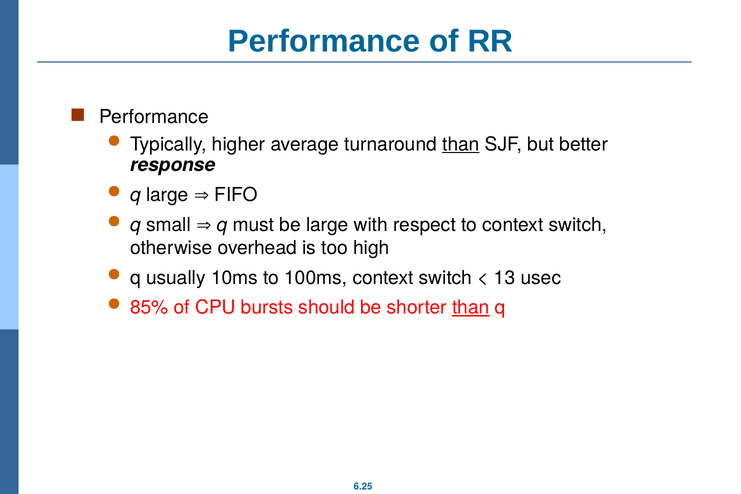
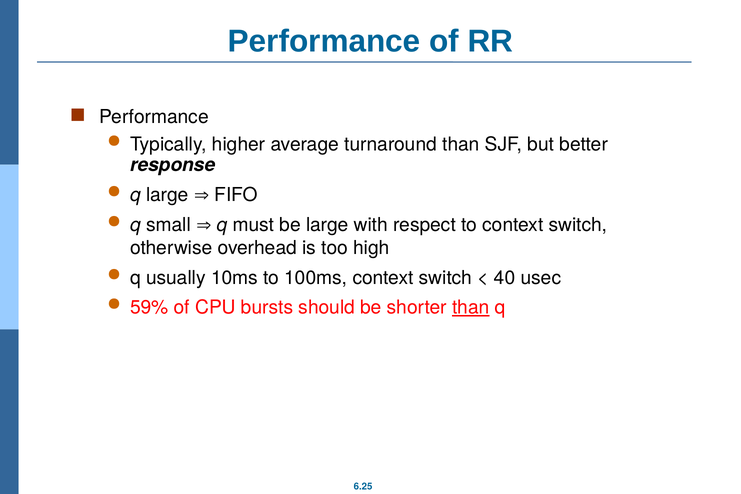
than at (461, 144) underline: present -> none
13: 13 -> 40
85%: 85% -> 59%
